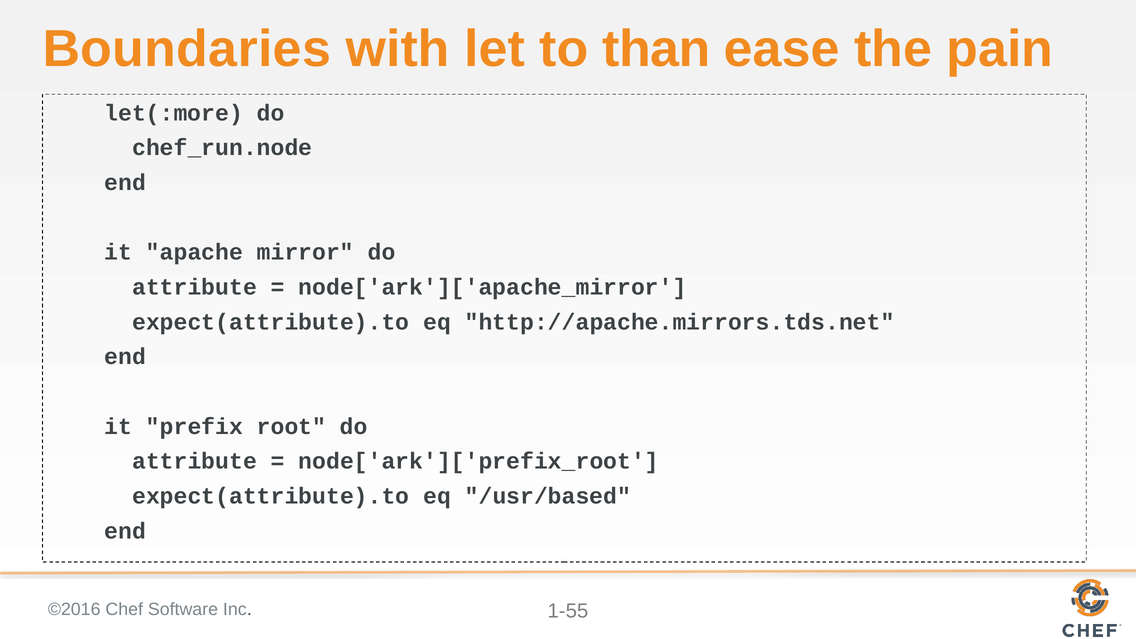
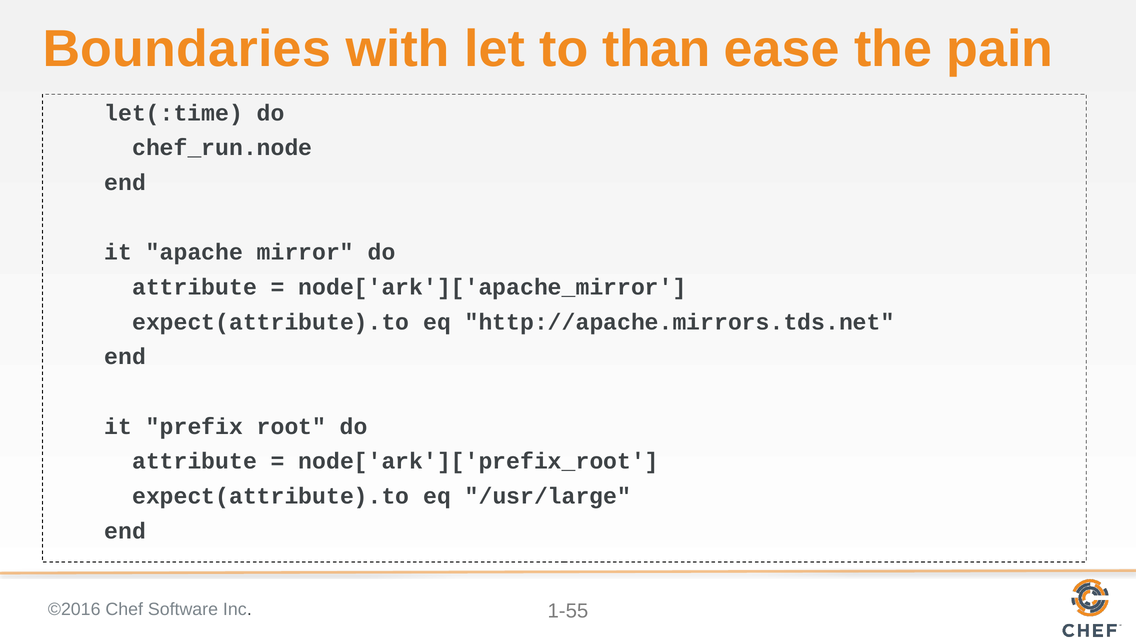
let(:more: let(:more -> let(:time
/usr/based: /usr/based -> /usr/large
